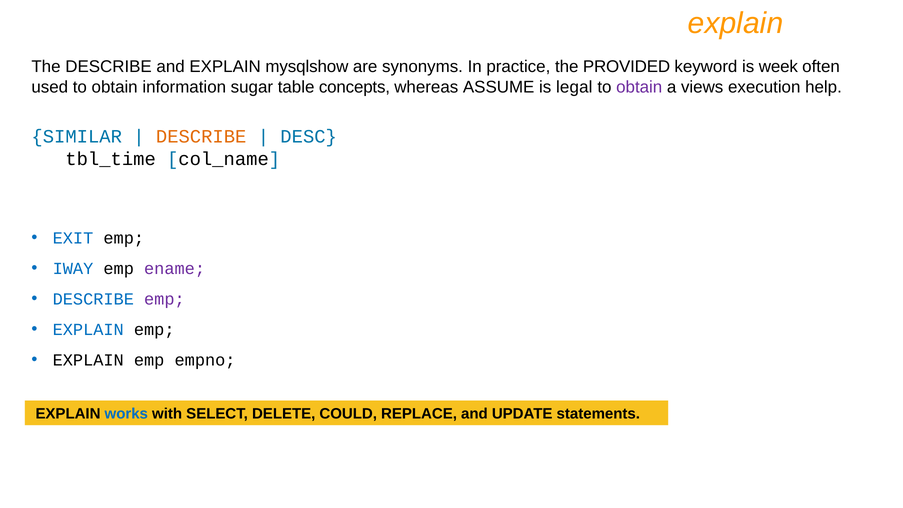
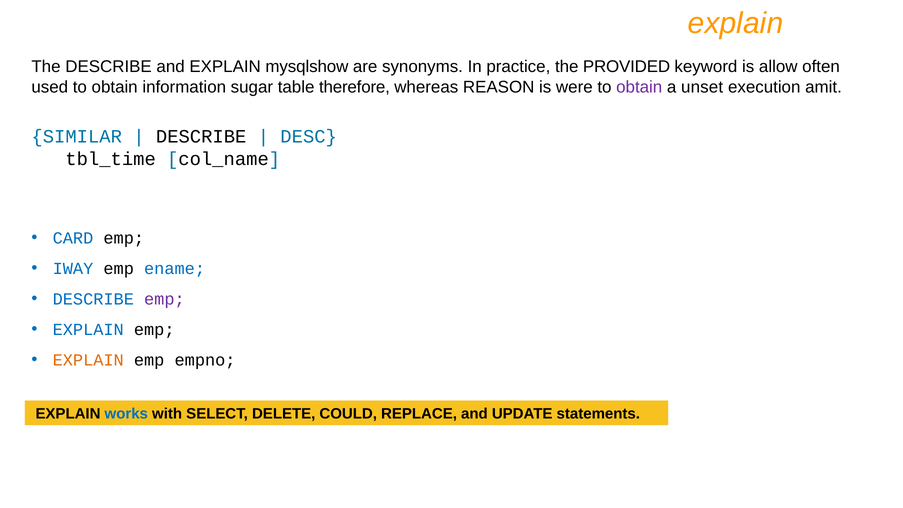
week: week -> allow
concepts: concepts -> therefore
ASSUME: ASSUME -> REASON
legal: legal -> were
views: views -> unset
help: help -> amit
DESCRIBE at (201, 137) colour: orange -> black
EXIT: EXIT -> CARD
ename colour: purple -> blue
EXPLAIN at (88, 360) colour: black -> orange
